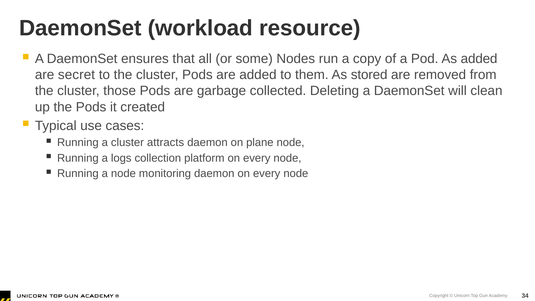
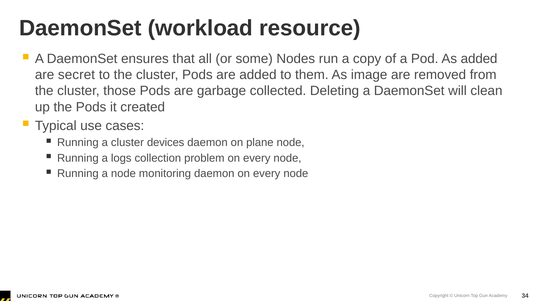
stored: stored -> image
attracts: attracts -> devices
platform: platform -> problem
